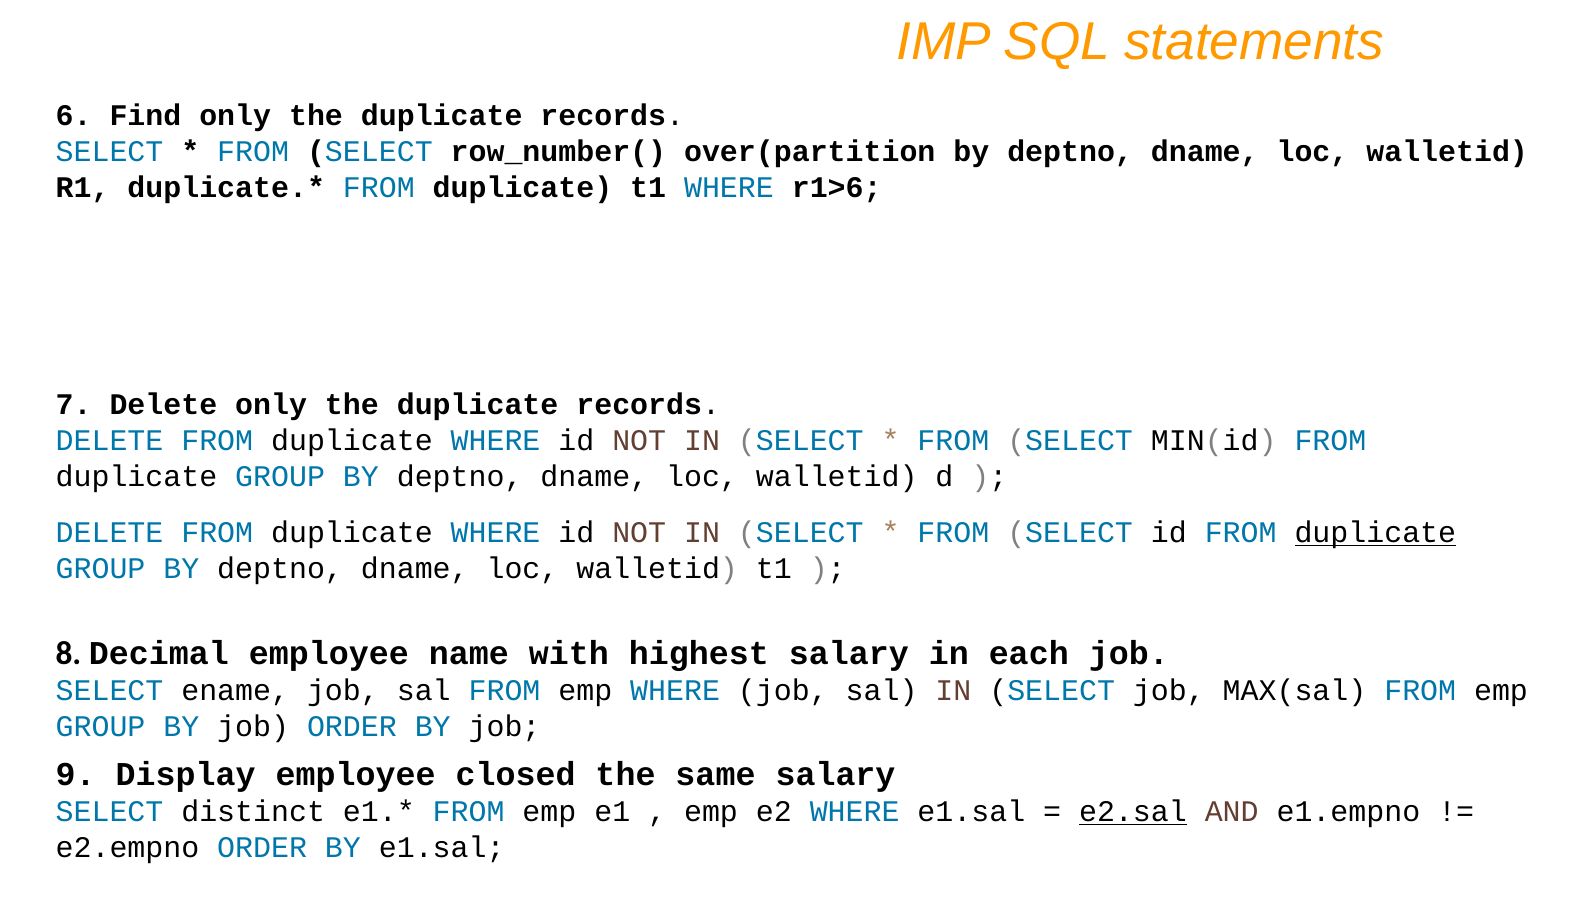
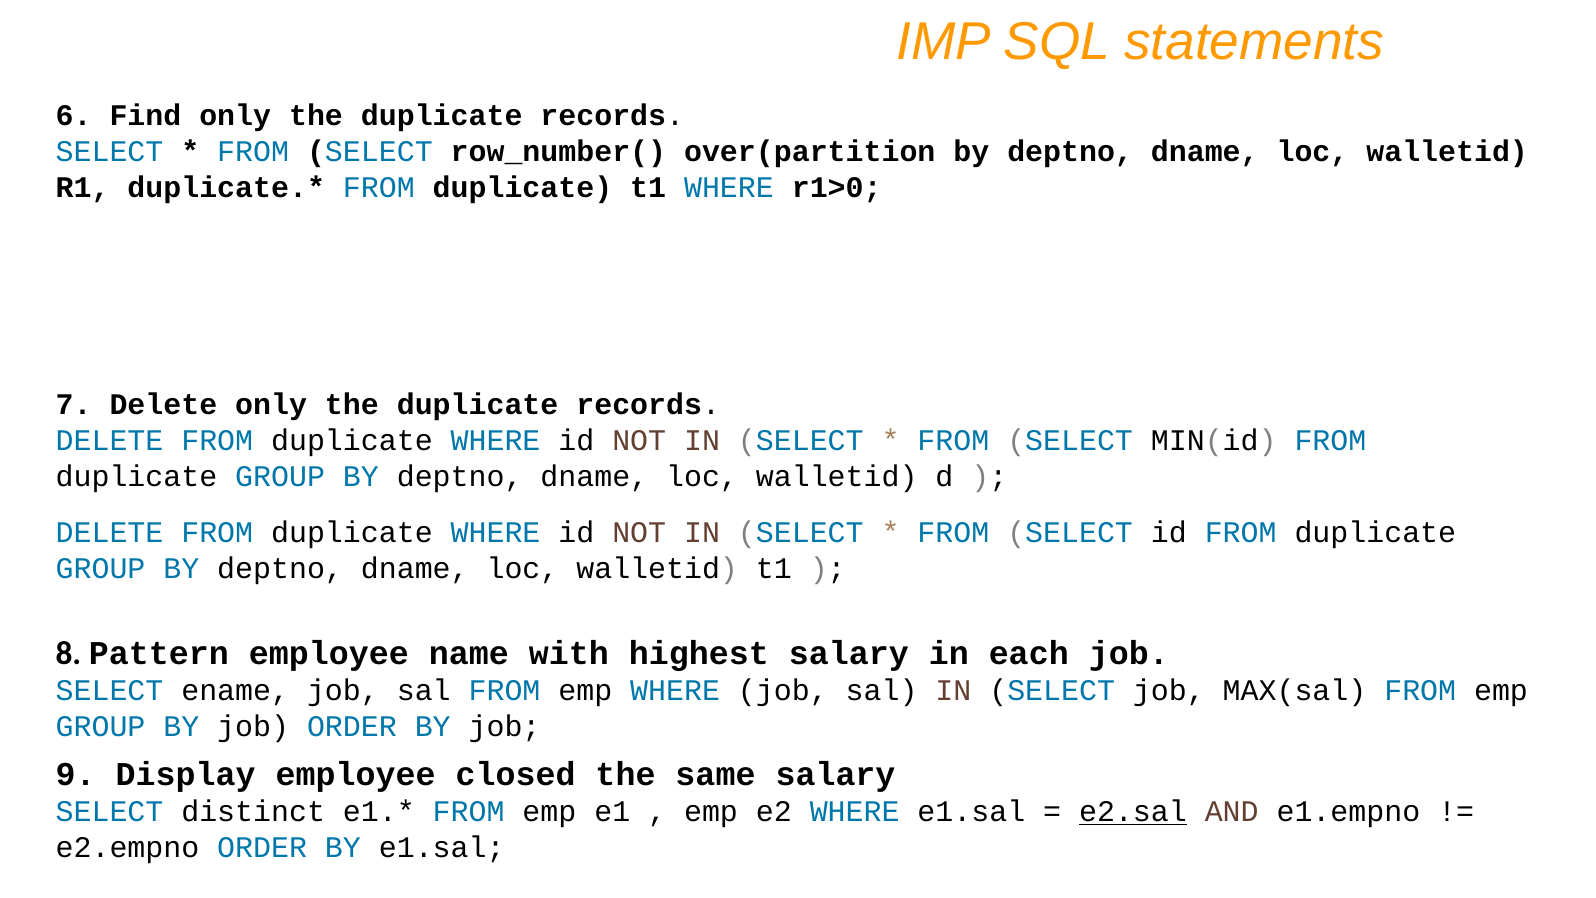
r1>6: r1>6 -> r1>0
duplicate at (1375, 532) underline: present -> none
Decimal: Decimal -> Pattern
